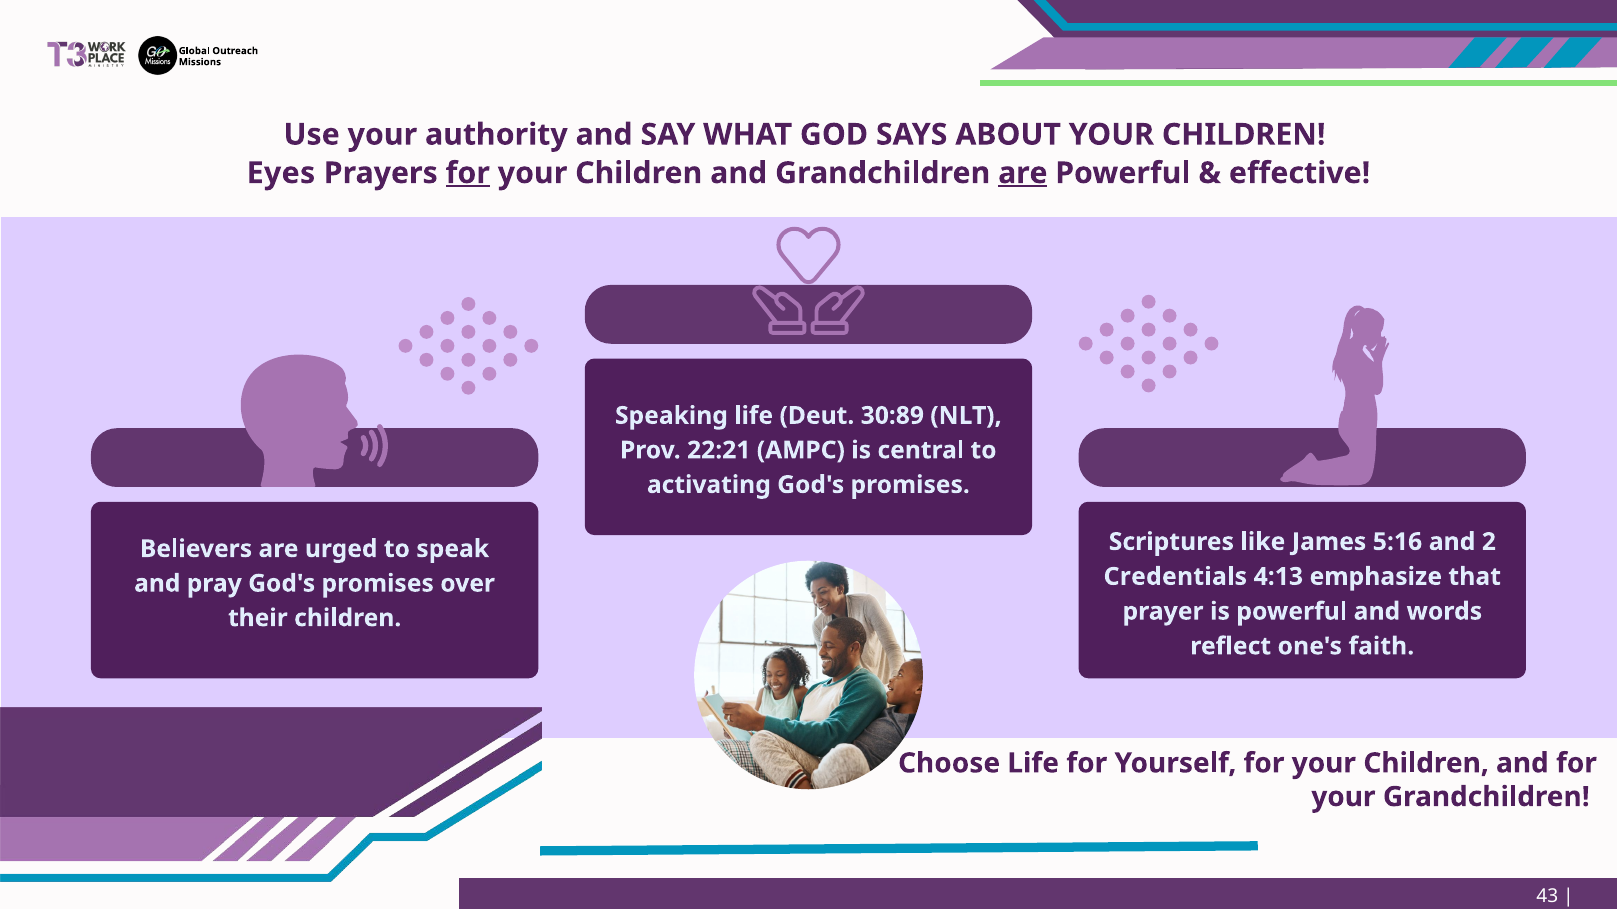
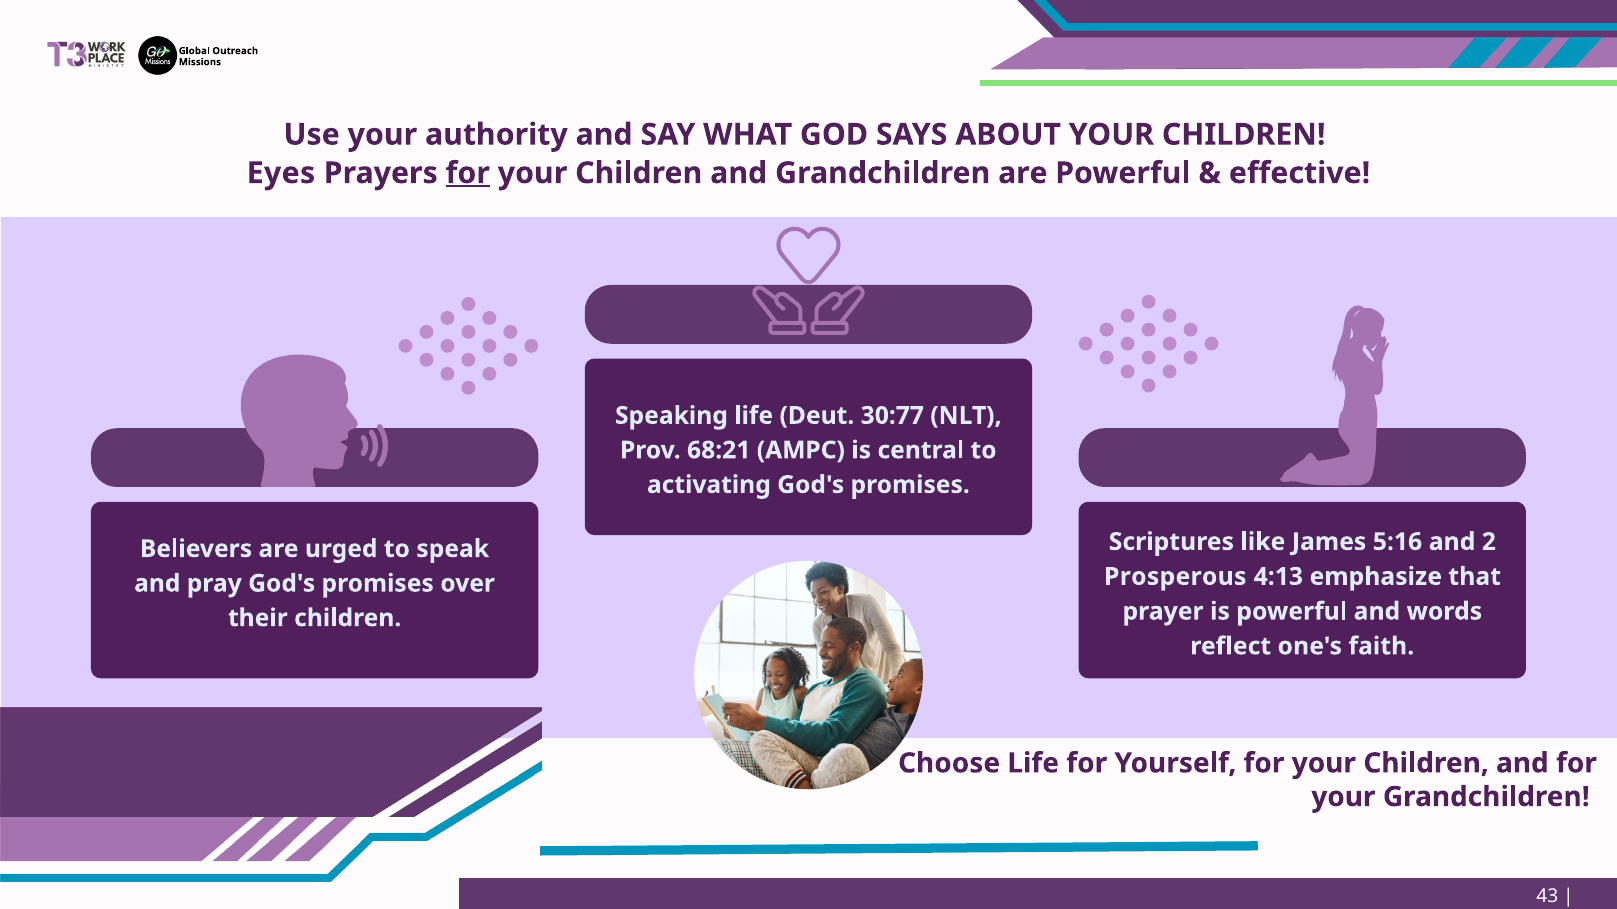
are at (1023, 173) underline: present -> none
30:89: 30:89 -> 30:77
22:21: 22:21 -> 68:21
Credentials: Credentials -> Prosperous
